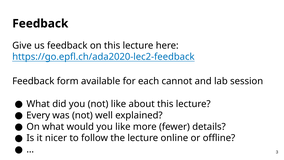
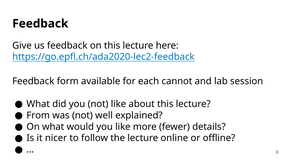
Every: Every -> From
